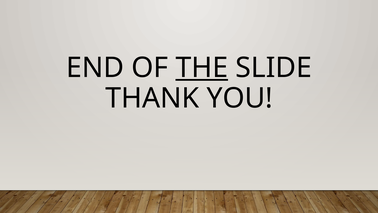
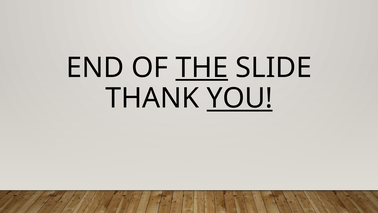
YOU underline: none -> present
